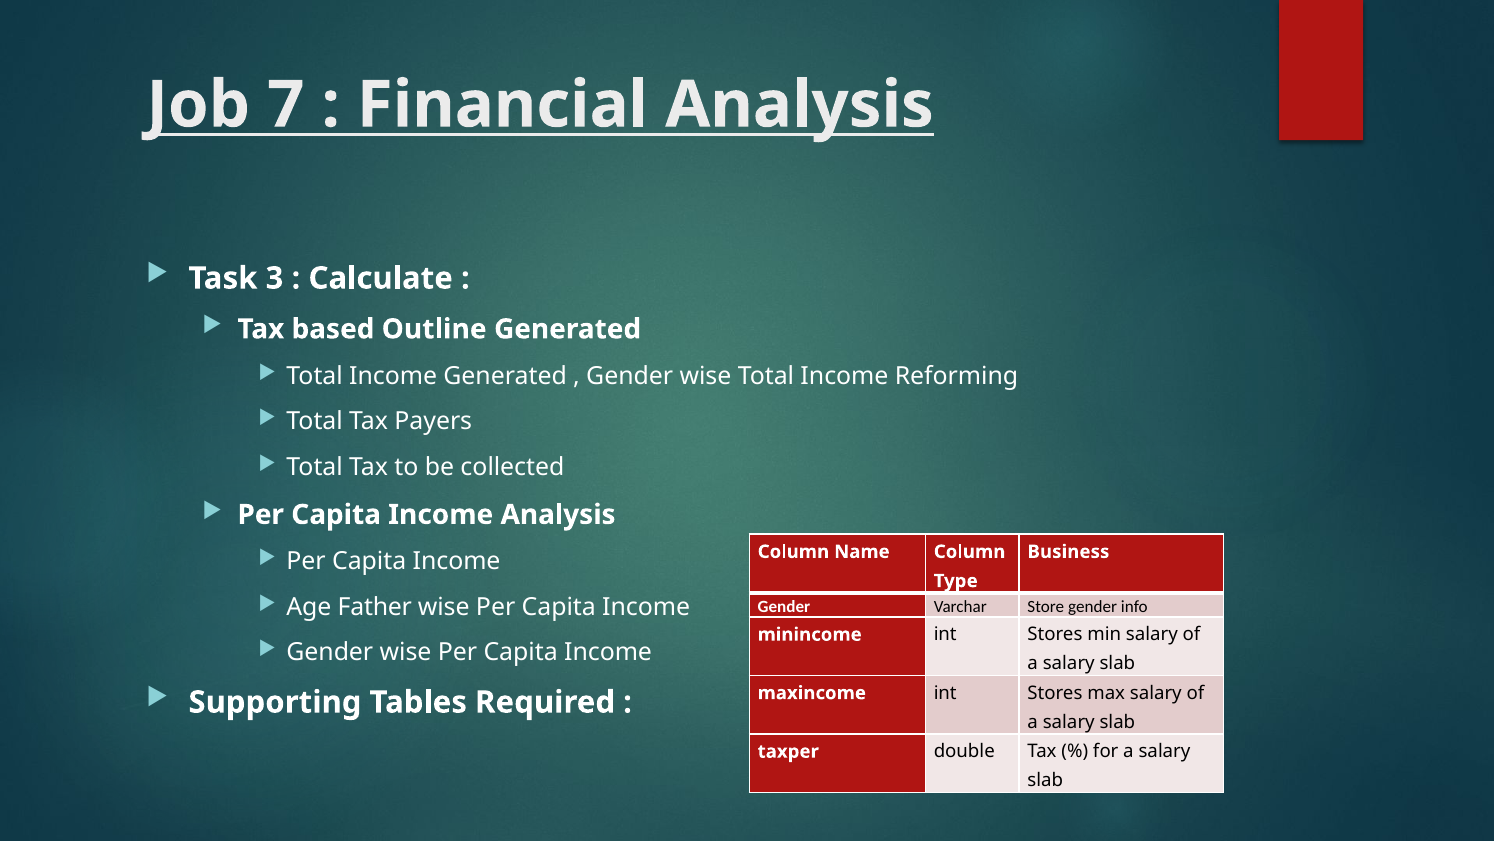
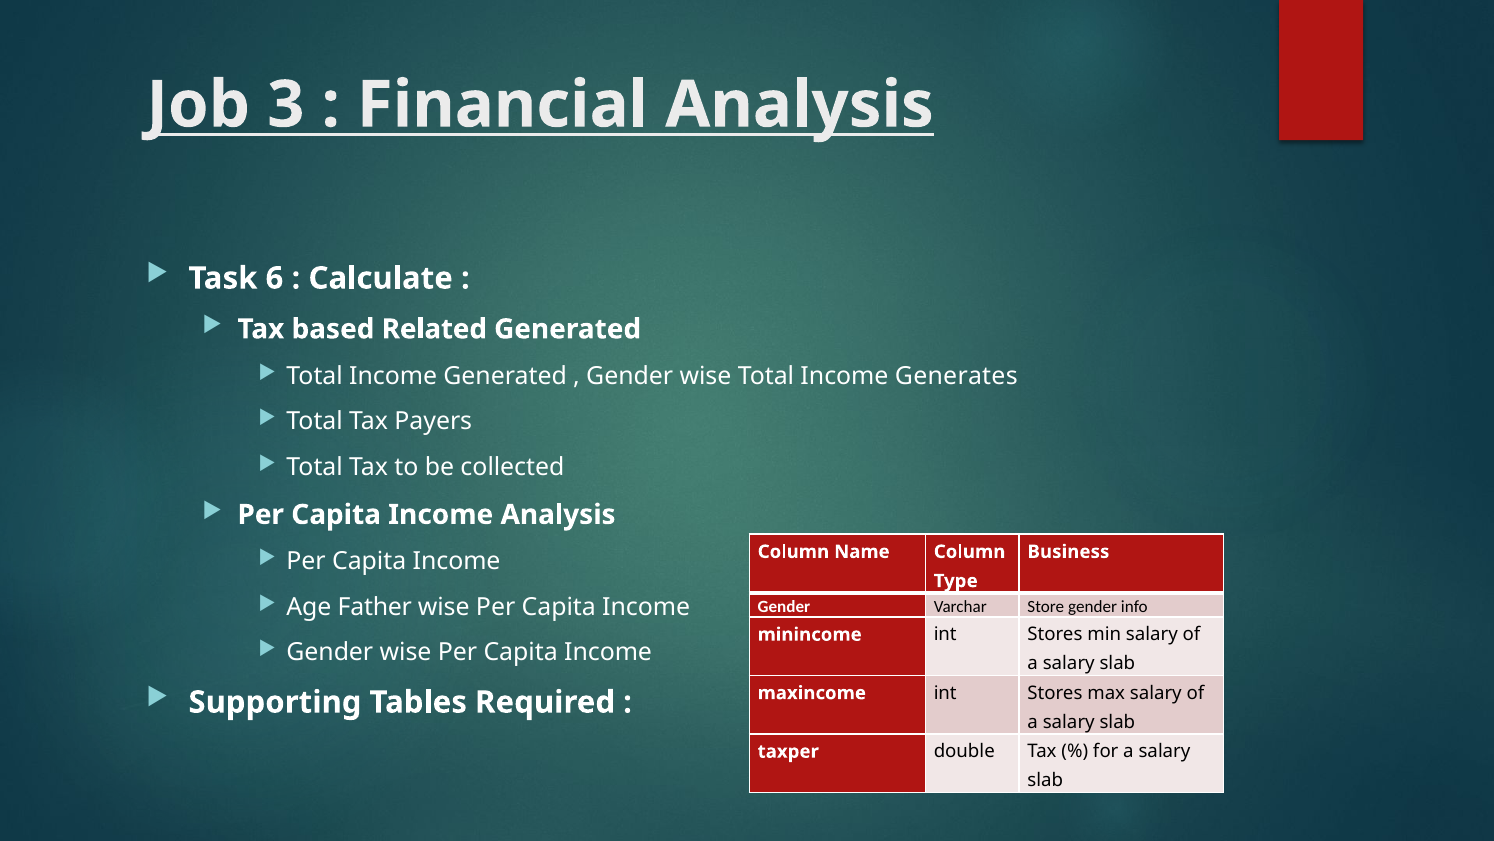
7: 7 -> 3
3: 3 -> 6
Outline: Outline -> Related
Reforming: Reforming -> Generates
